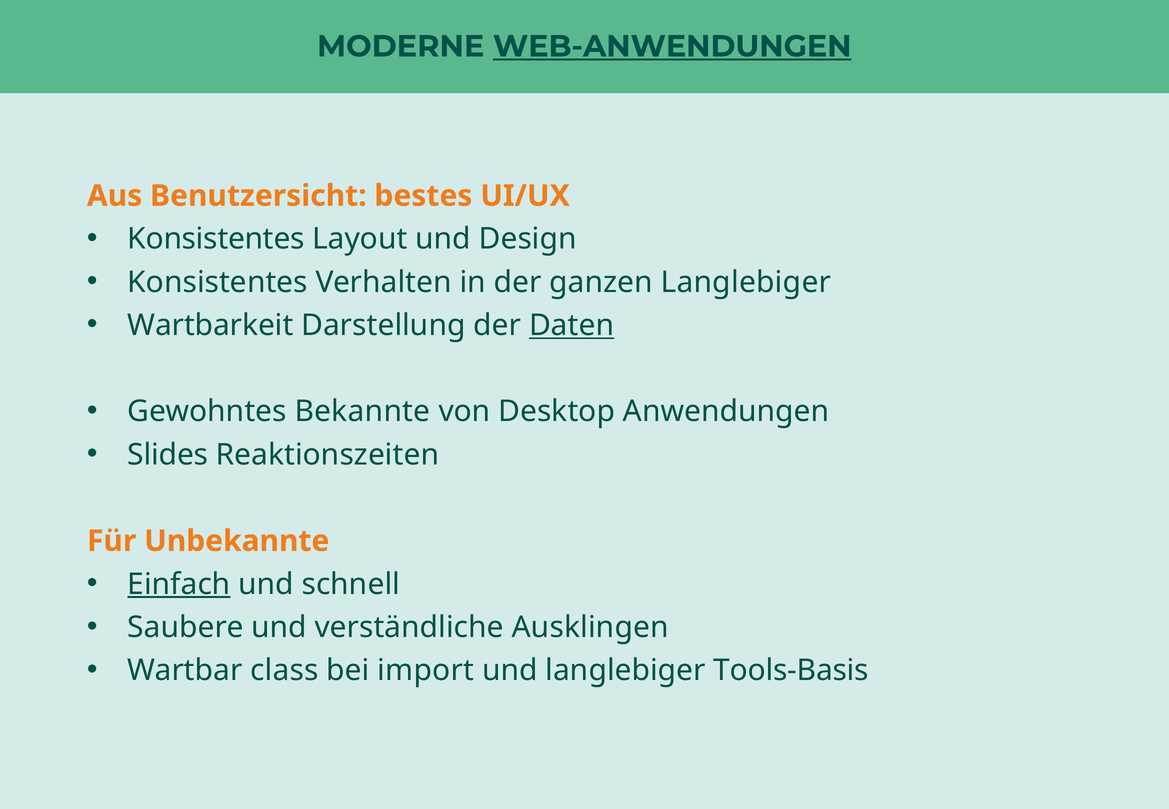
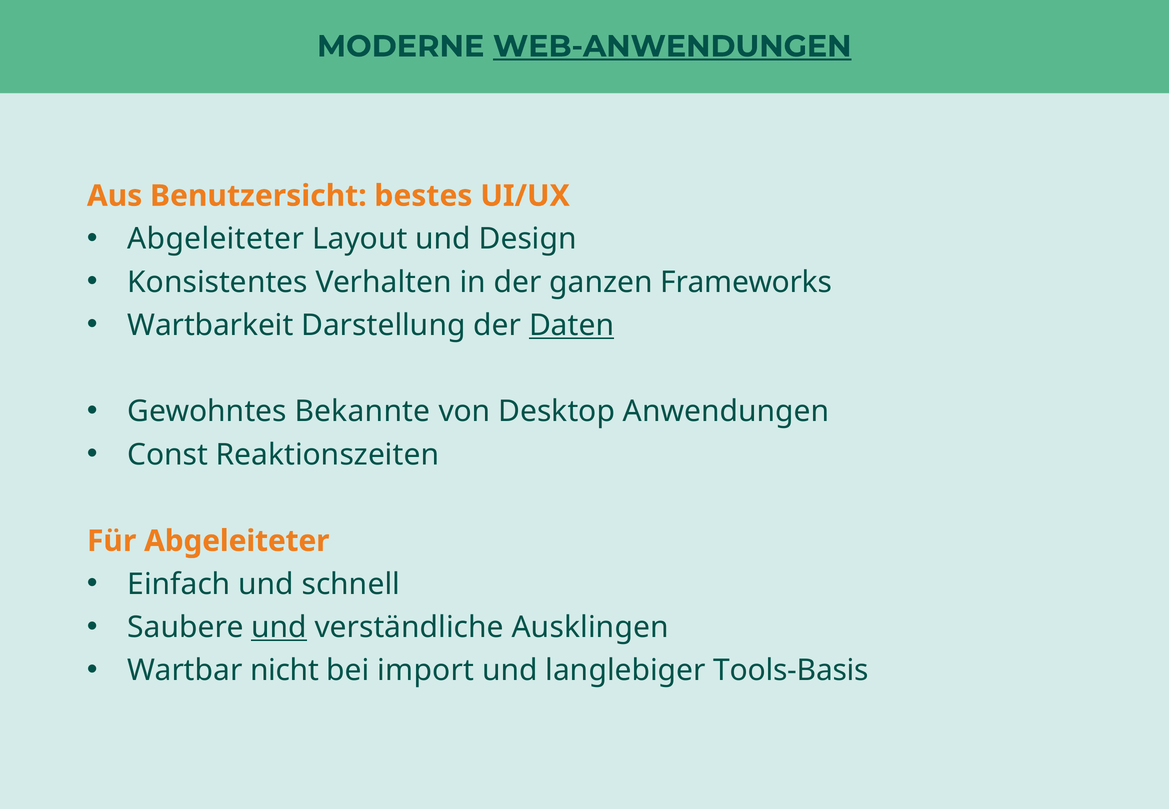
Konsistentes at (216, 239): Konsistentes -> Abgeleiteter
ganzen Langlebiger: Langlebiger -> Frameworks
Slides: Slides -> Const
Für Unbekannte: Unbekannte -> Abgeleiteter
Einfach underline: present -> none
und at (279, 628) underline: none -> present
class: class -> nicht
